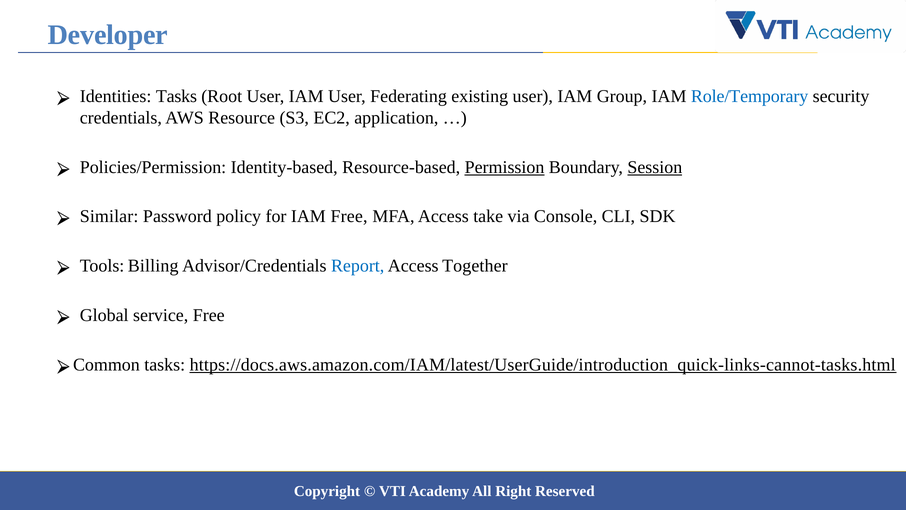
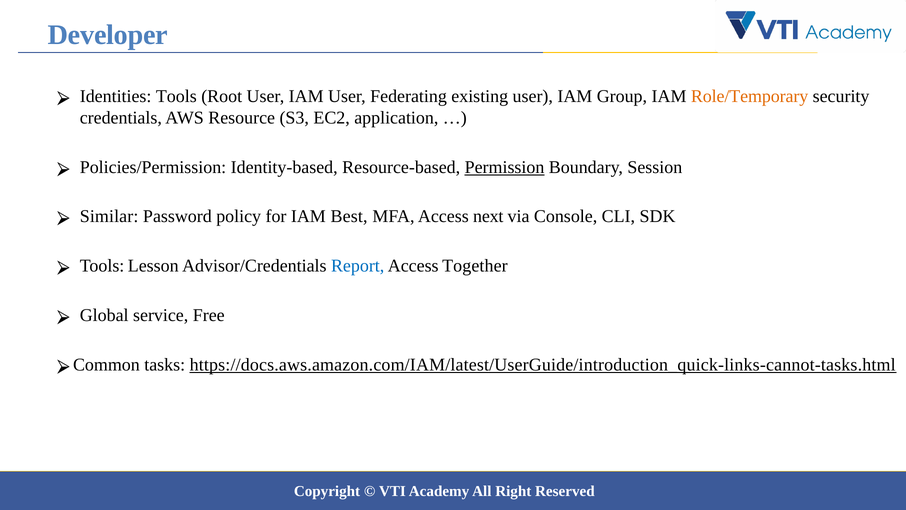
Identities Tasks: Tasks -> Tools
Role/Temporary colour: blue -> orange
Session underline: present -> none
IAM Free: Free -> Best
take: take -> next
Billing: Billing -> Lesson
